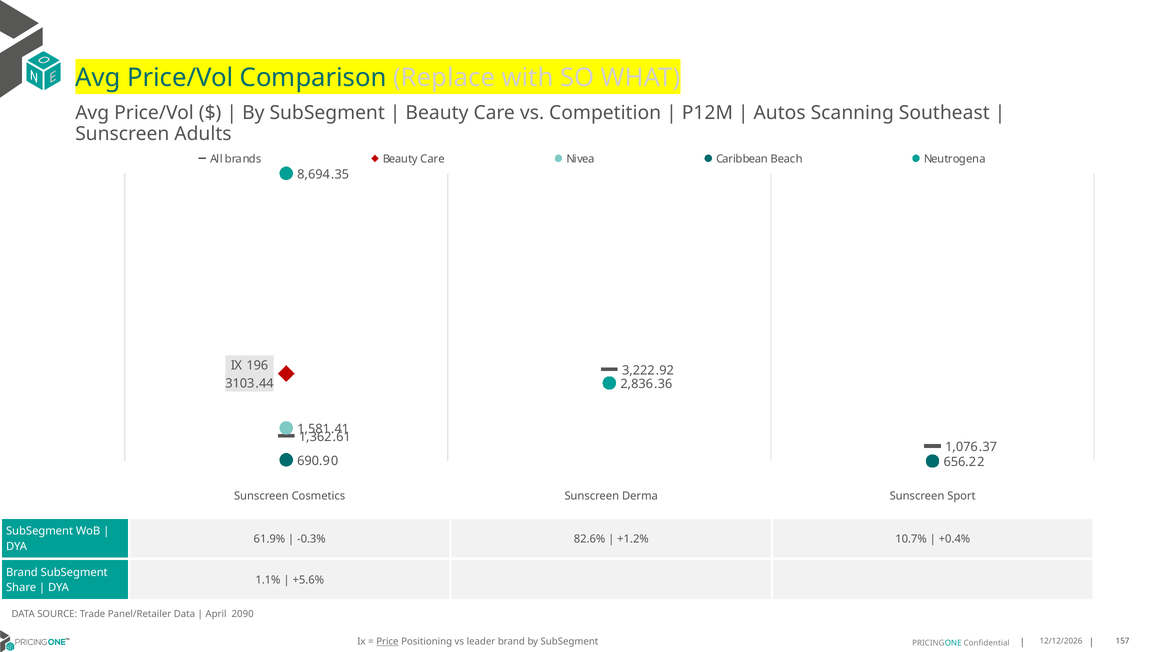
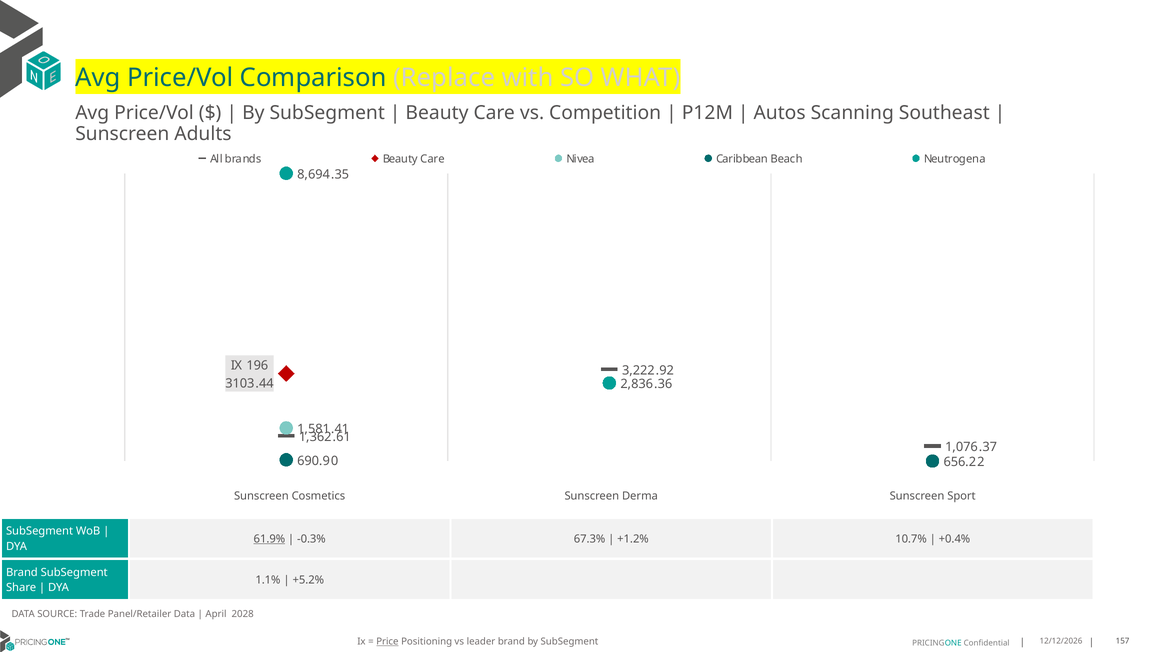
61.9% underline: none -> present
82.6%: 82.6% -> 67.3%
+5.6%: +5.6% -> +5.2%
2090: 2090 -> 2028
